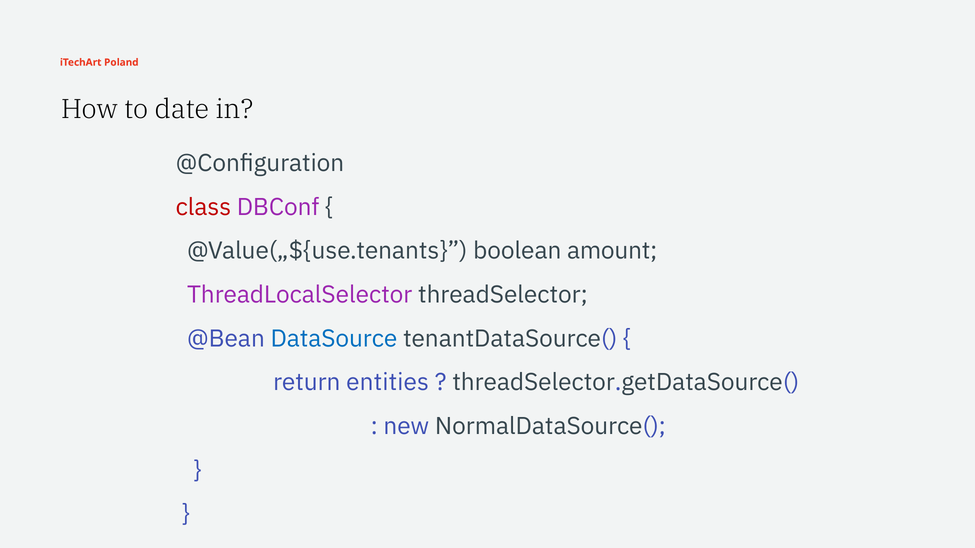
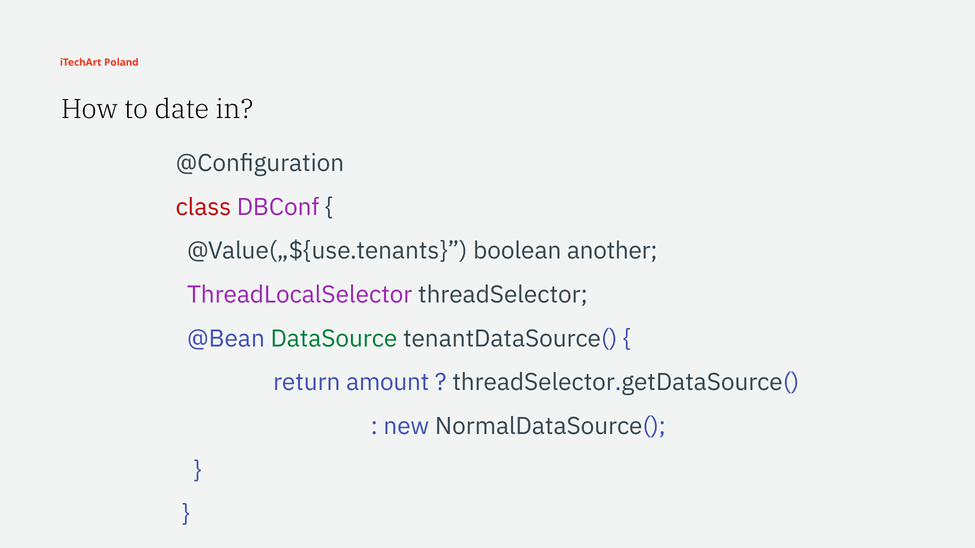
amount: amount -> another
DataSource colour: blue -> green
entities: entities -> amount
